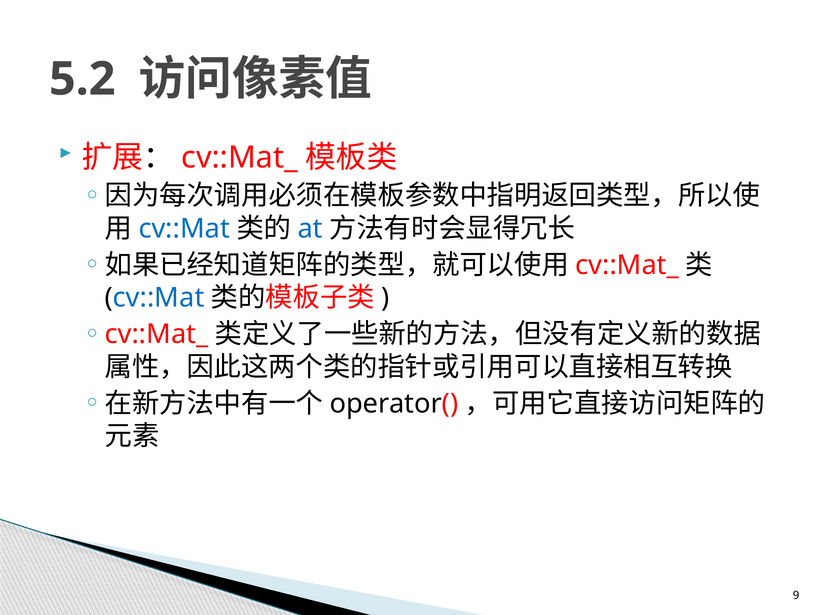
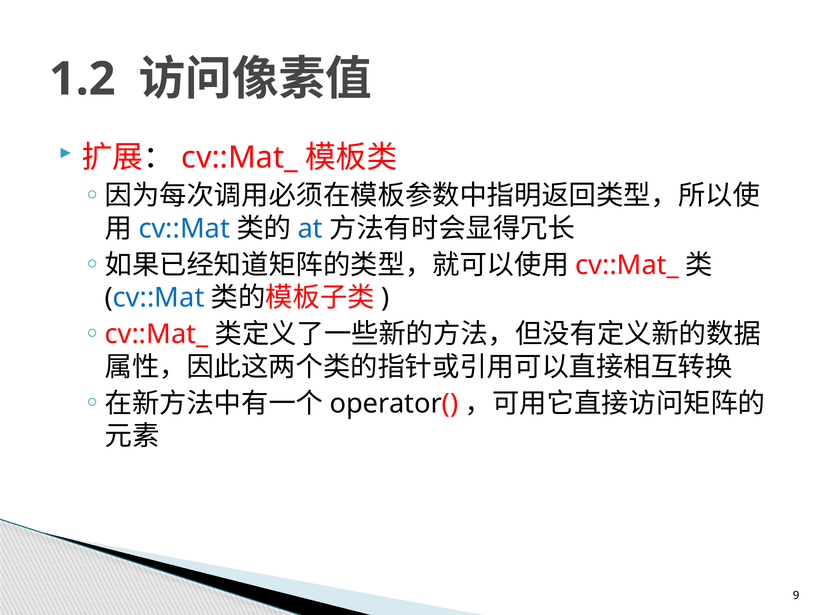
5.2: 5.2 -> 1.2
